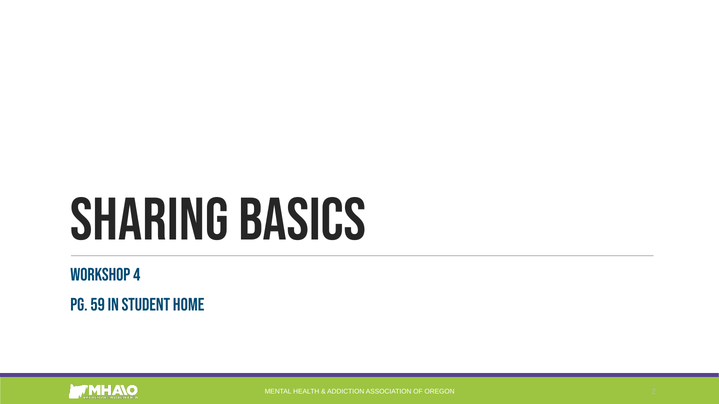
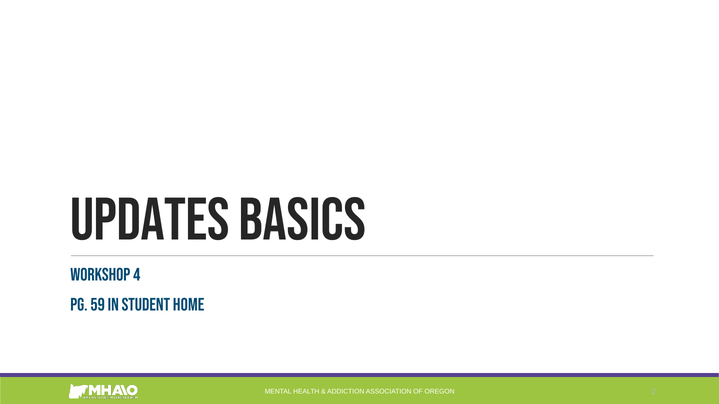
Sharing: Sharing -> Updates
